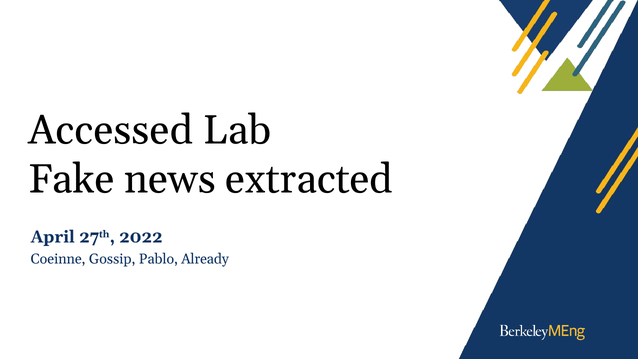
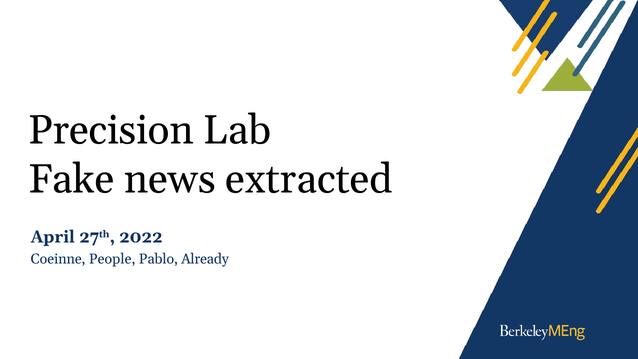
Accessed: Accessed -> Precision
Gossip: Gossip -> People
